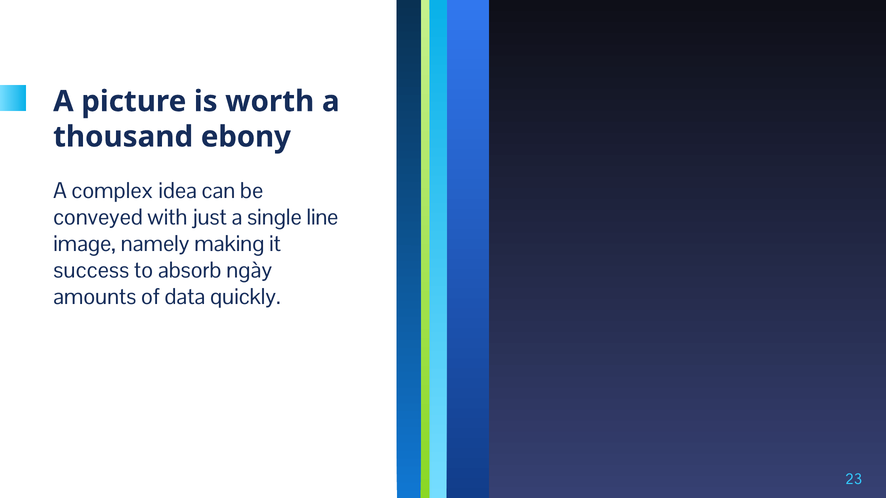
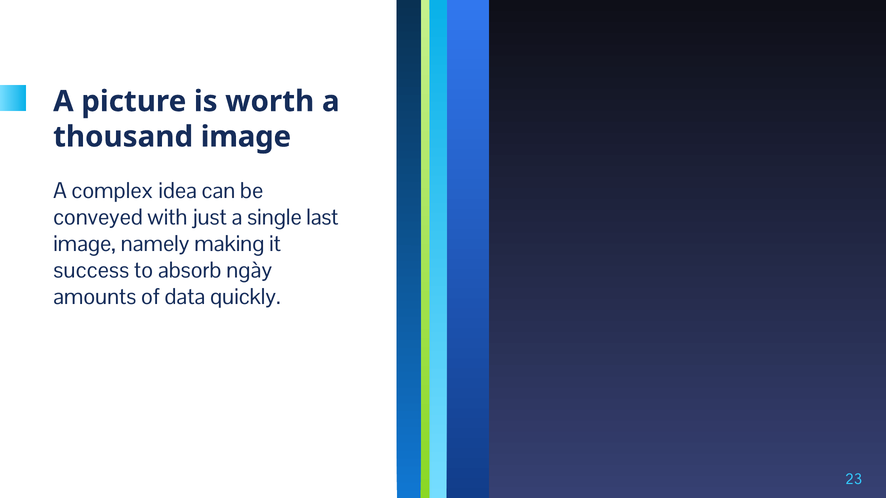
thousand ebony: ebony -> image
line: line -> last
